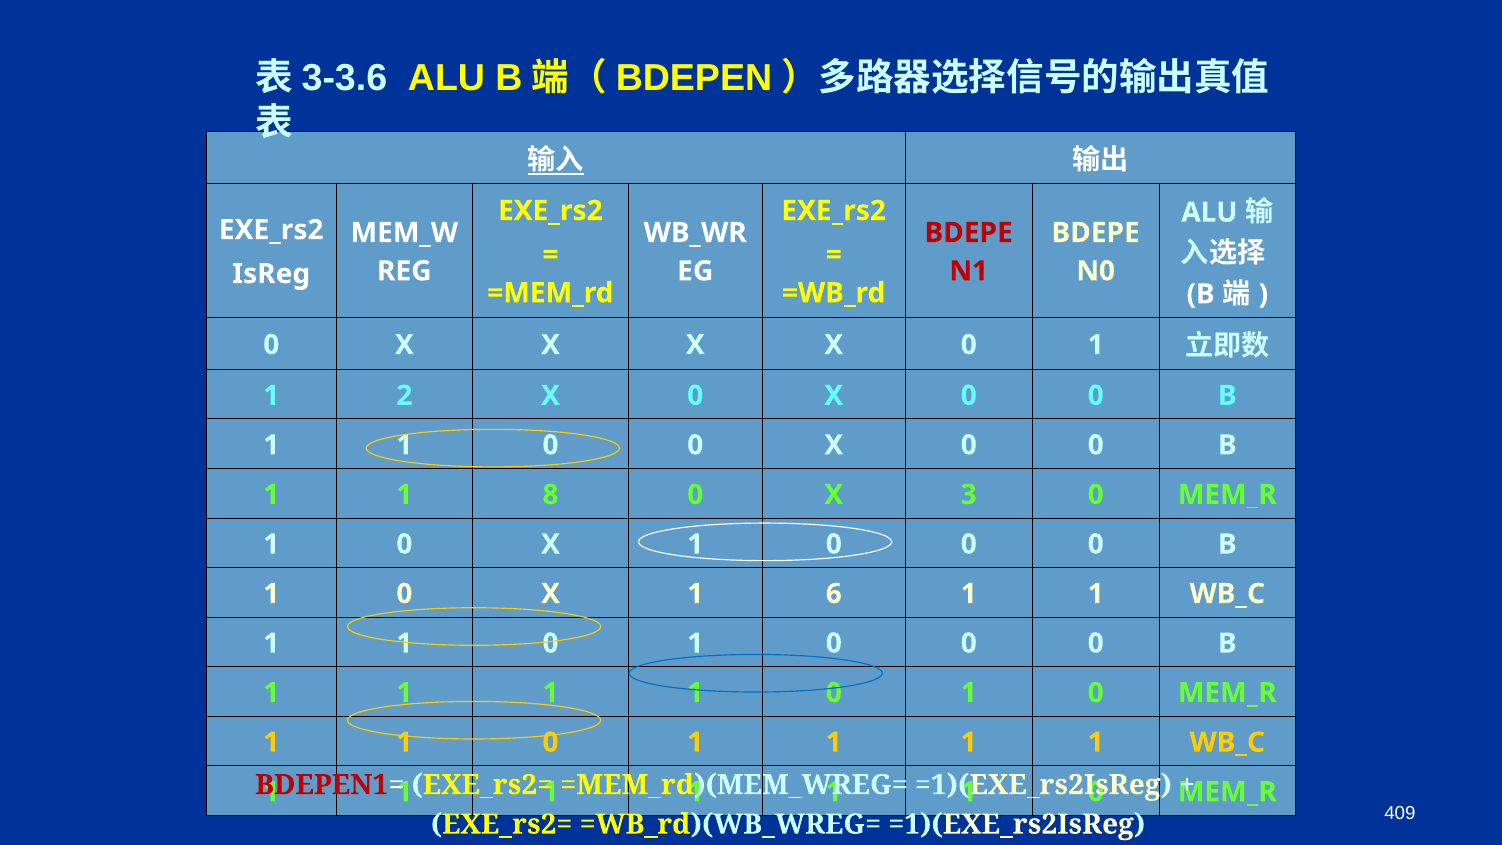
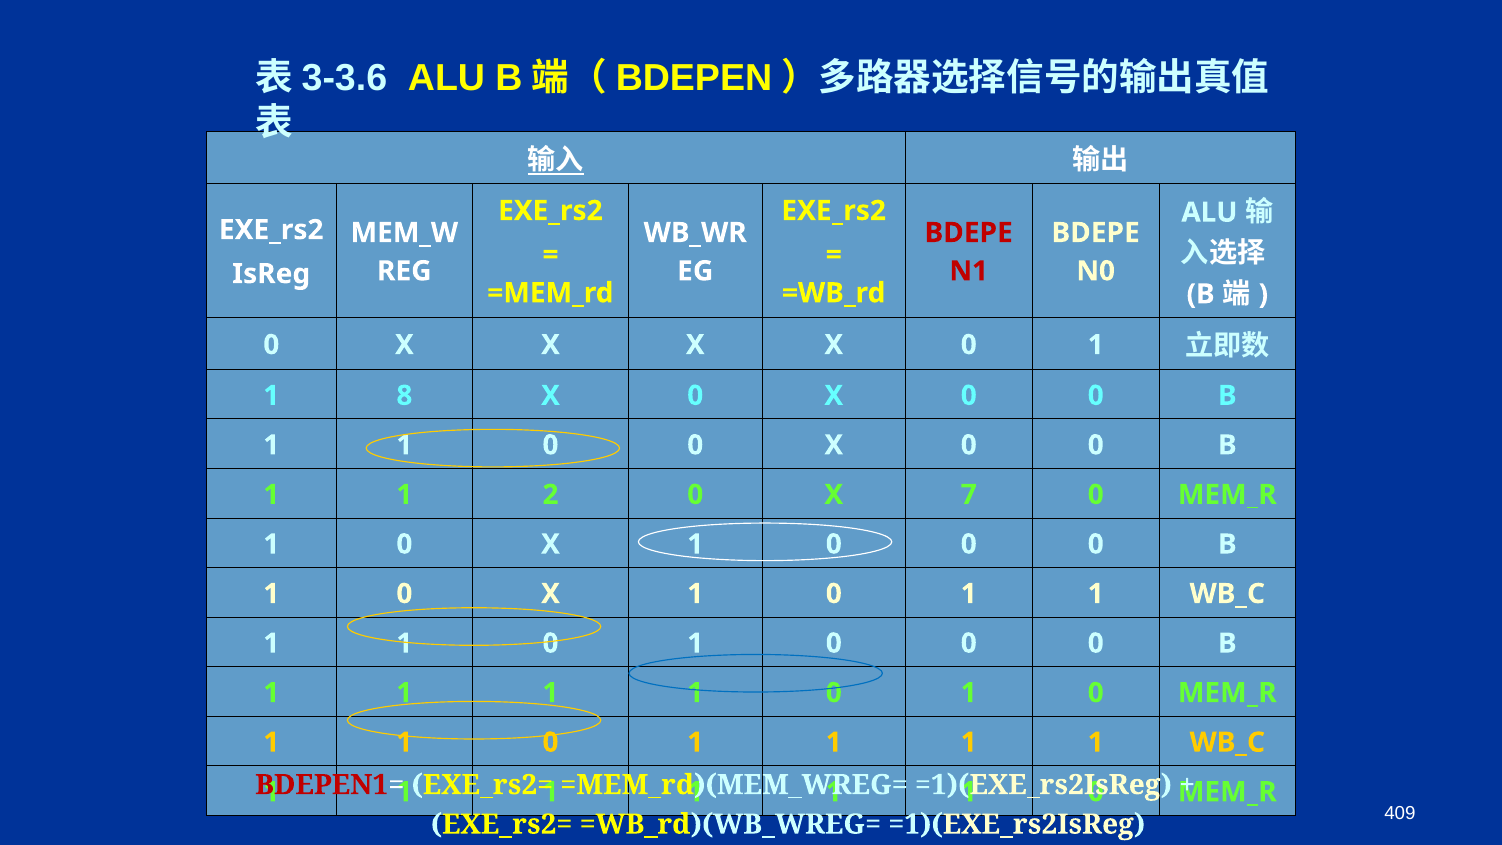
2: 2 -> 8
8: 8 -> 2
3: 3 -> 7
6 at (834, 594): 6 -> 0
